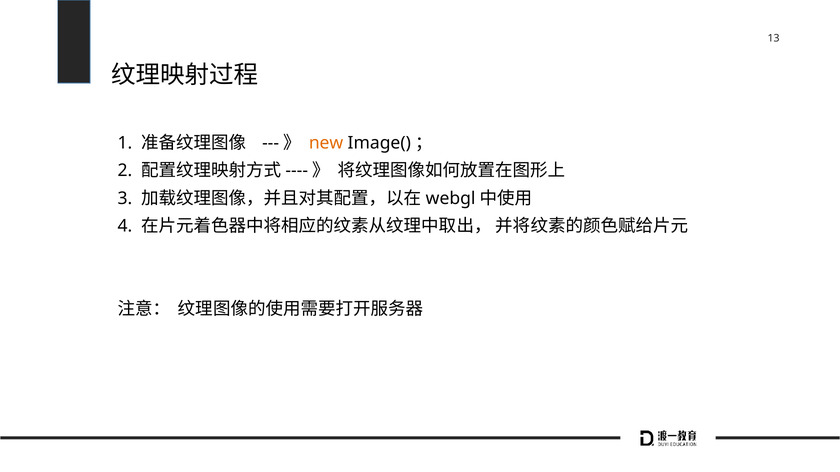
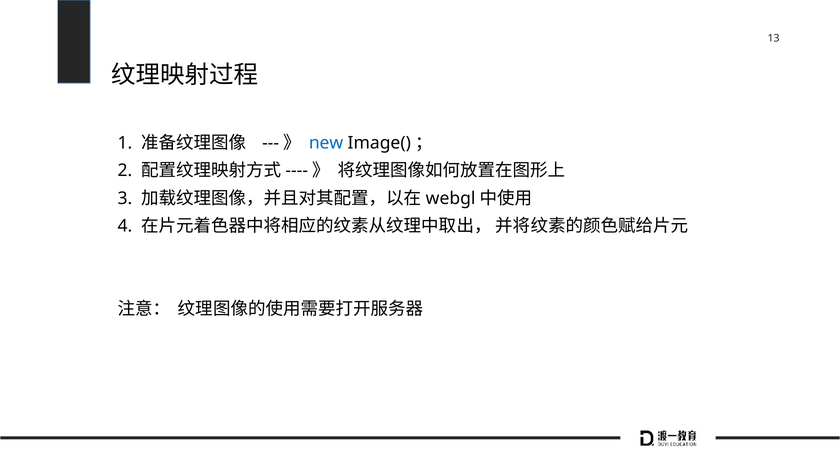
new colour: orange -> blue
